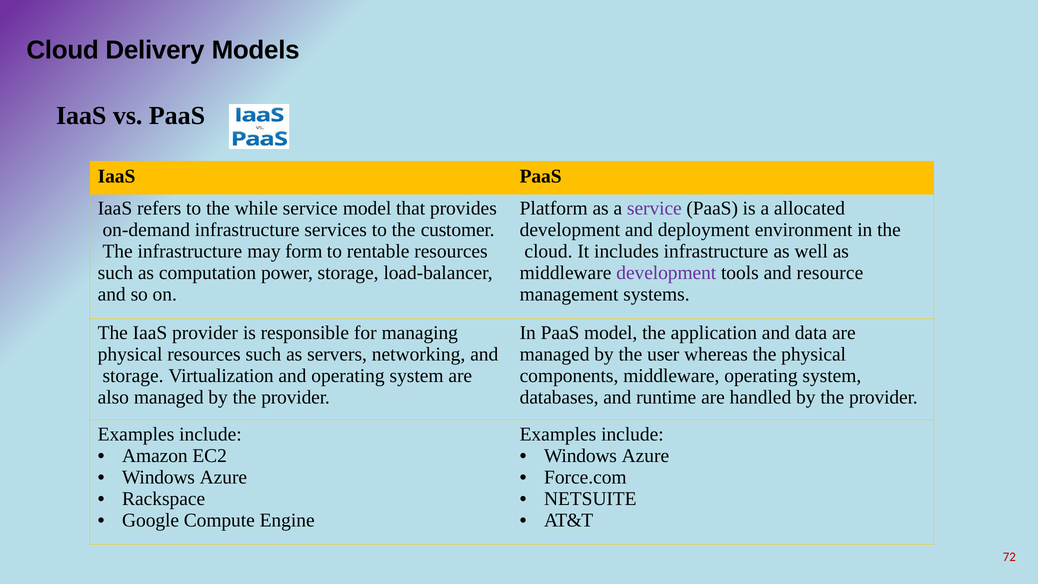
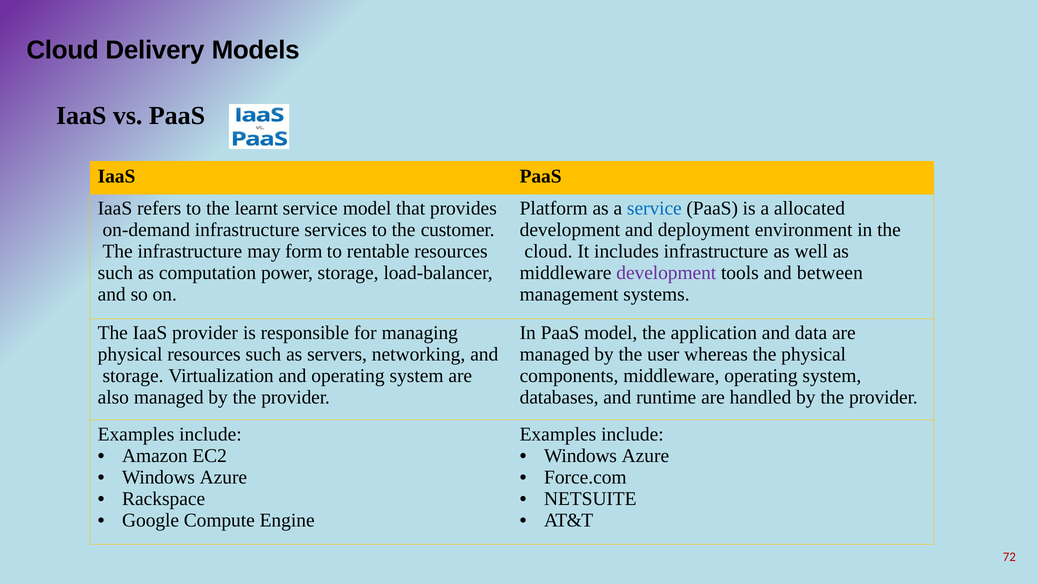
while: while -> learnt
service at (654, 208) colour: purple -> blue
resource: resource -> between
